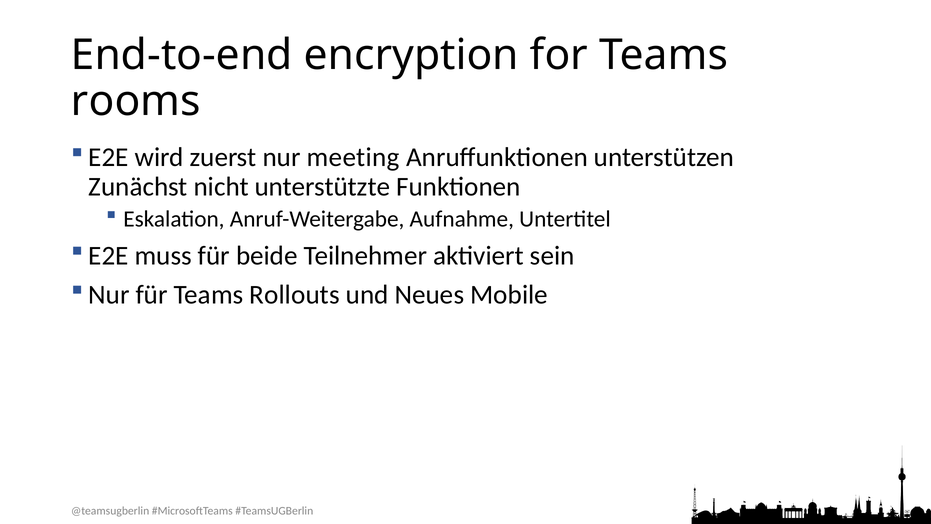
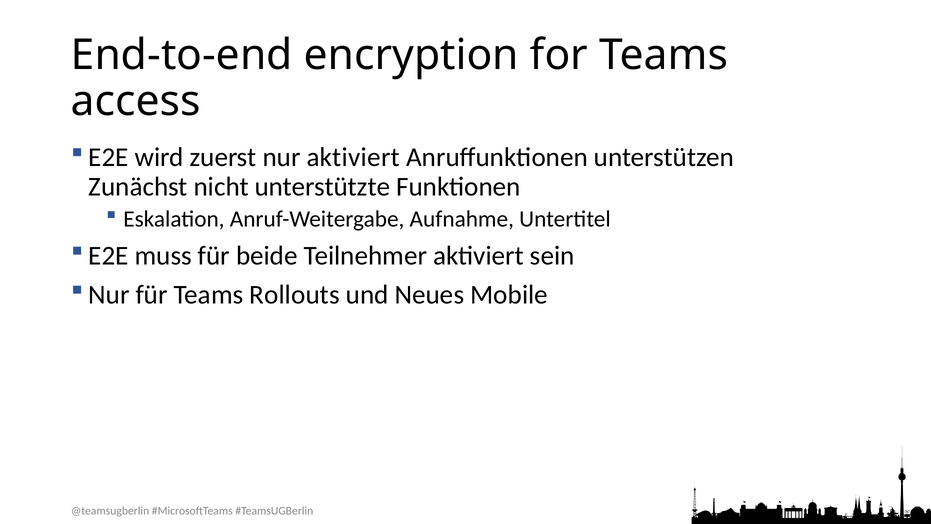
rooms: rooms -> access
nur meeting: meeting -> aktiviert
